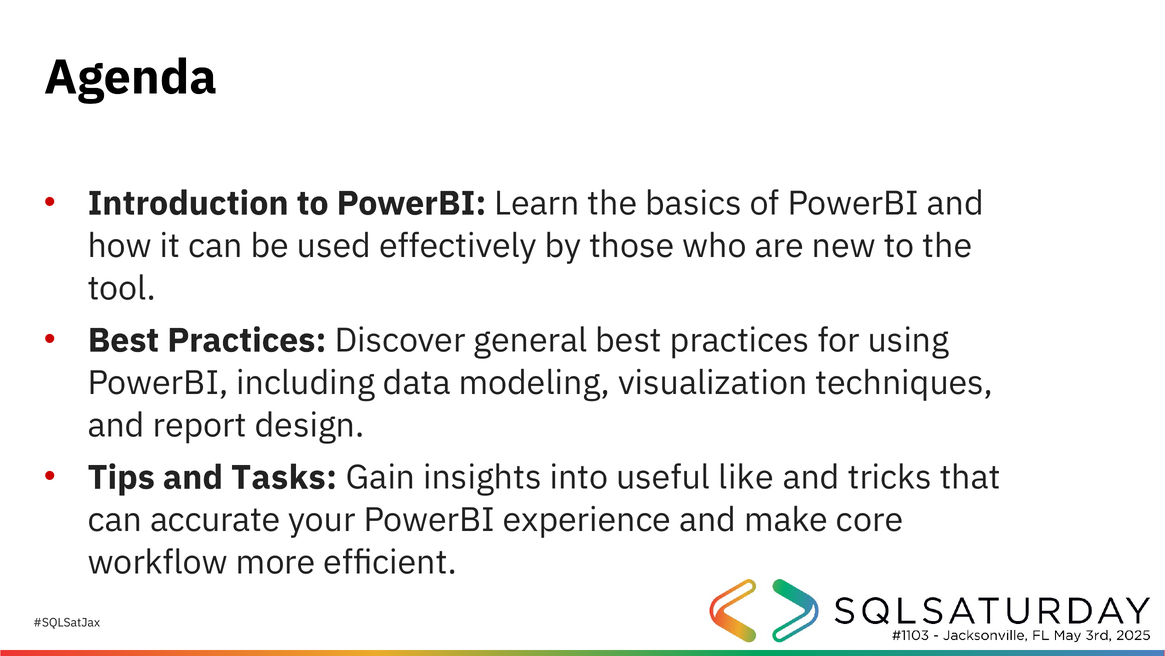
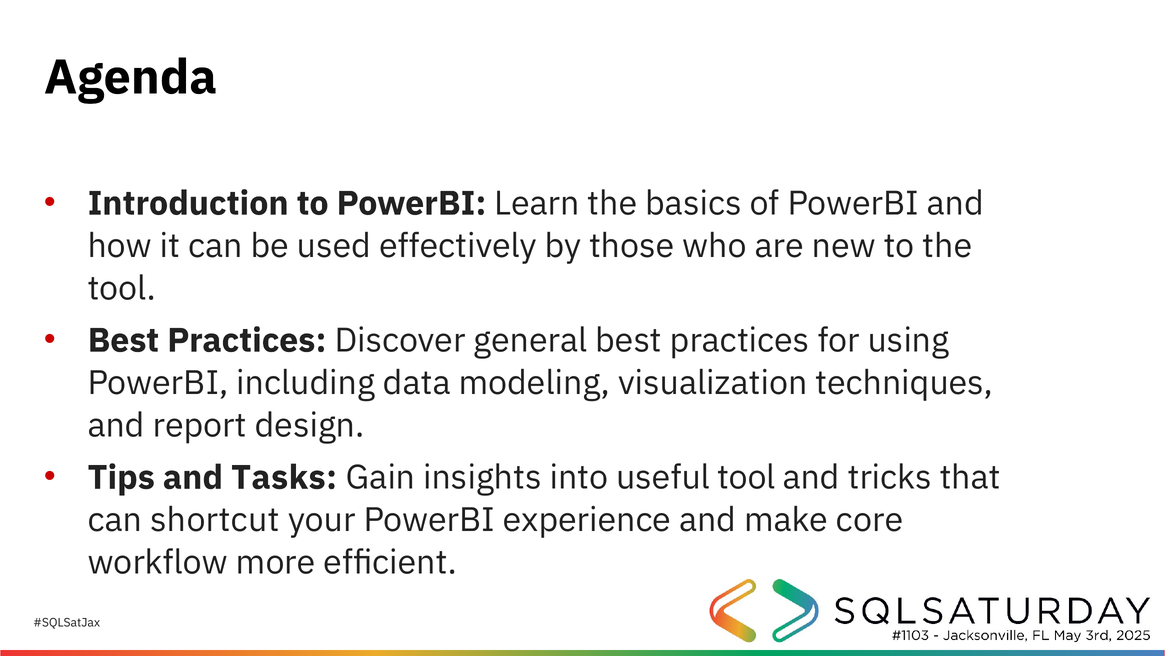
useful like: like -> tool
accurate: accurate -> shortcut
